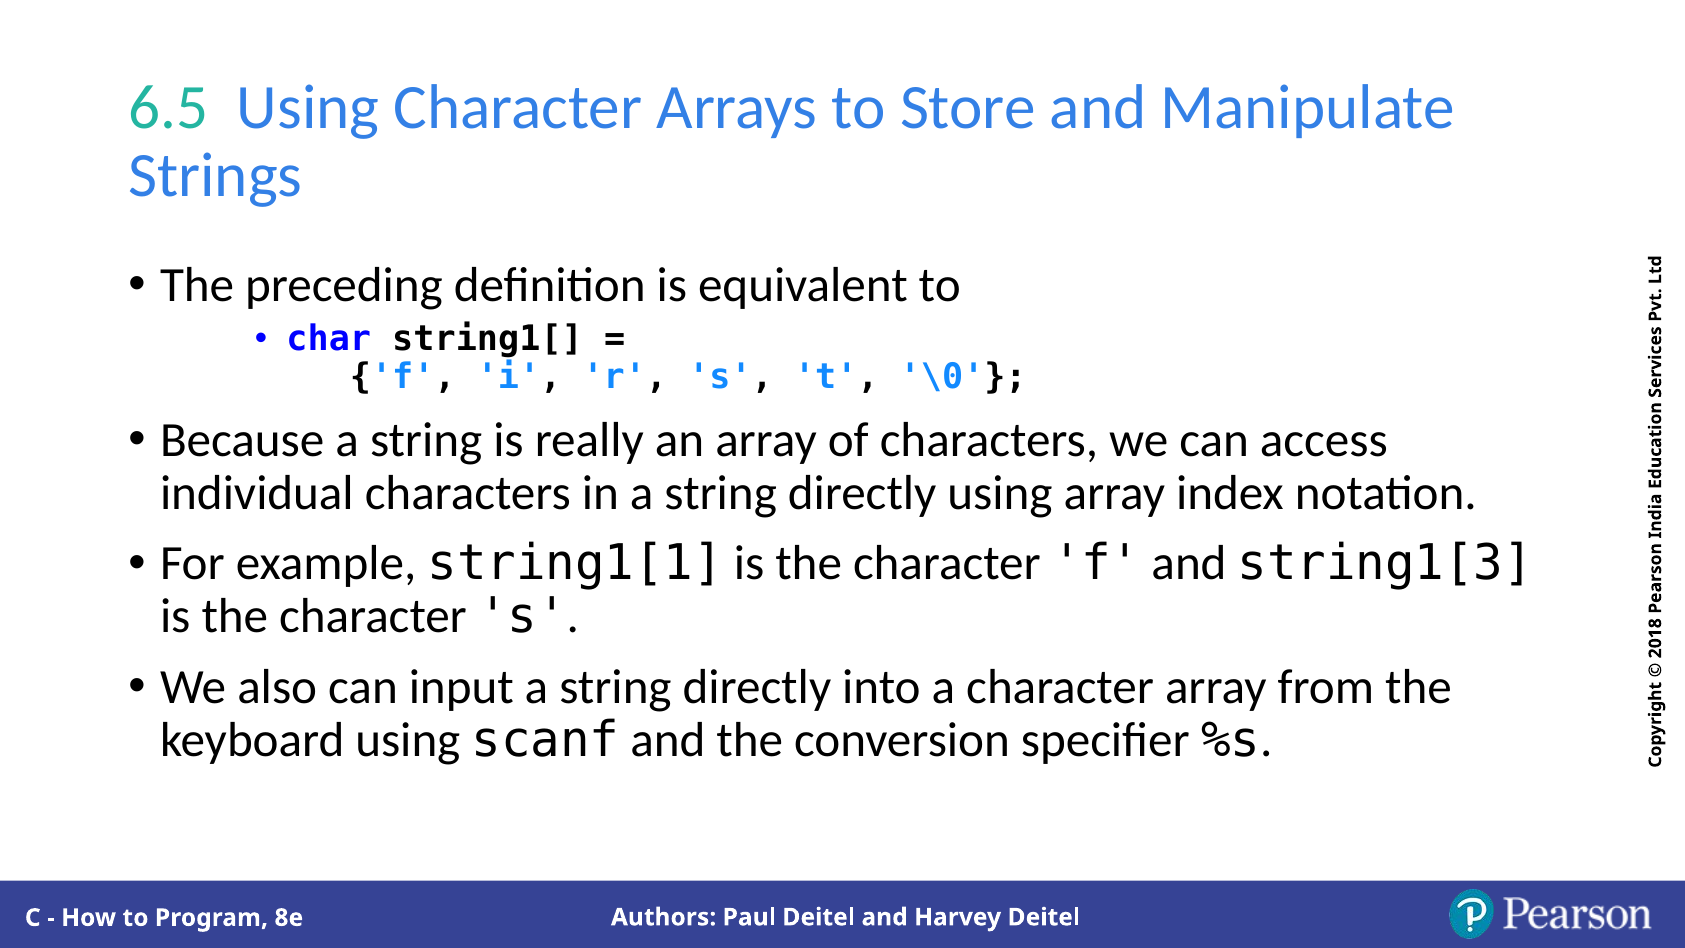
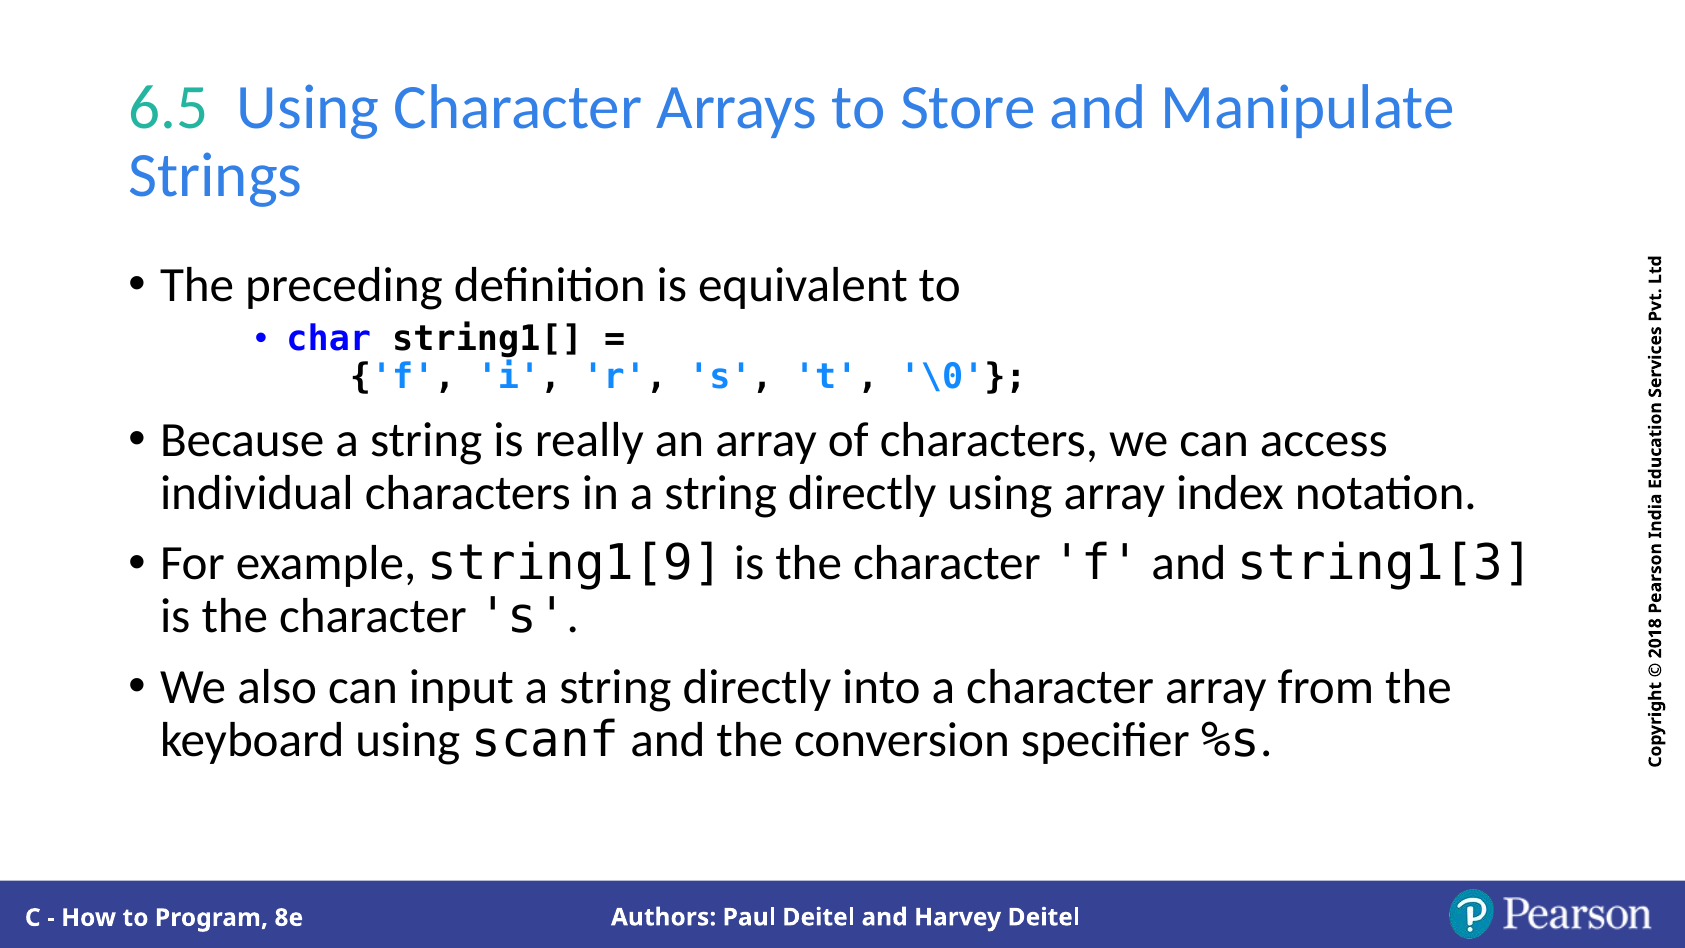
string1[1: string1[1 -> string1[9
